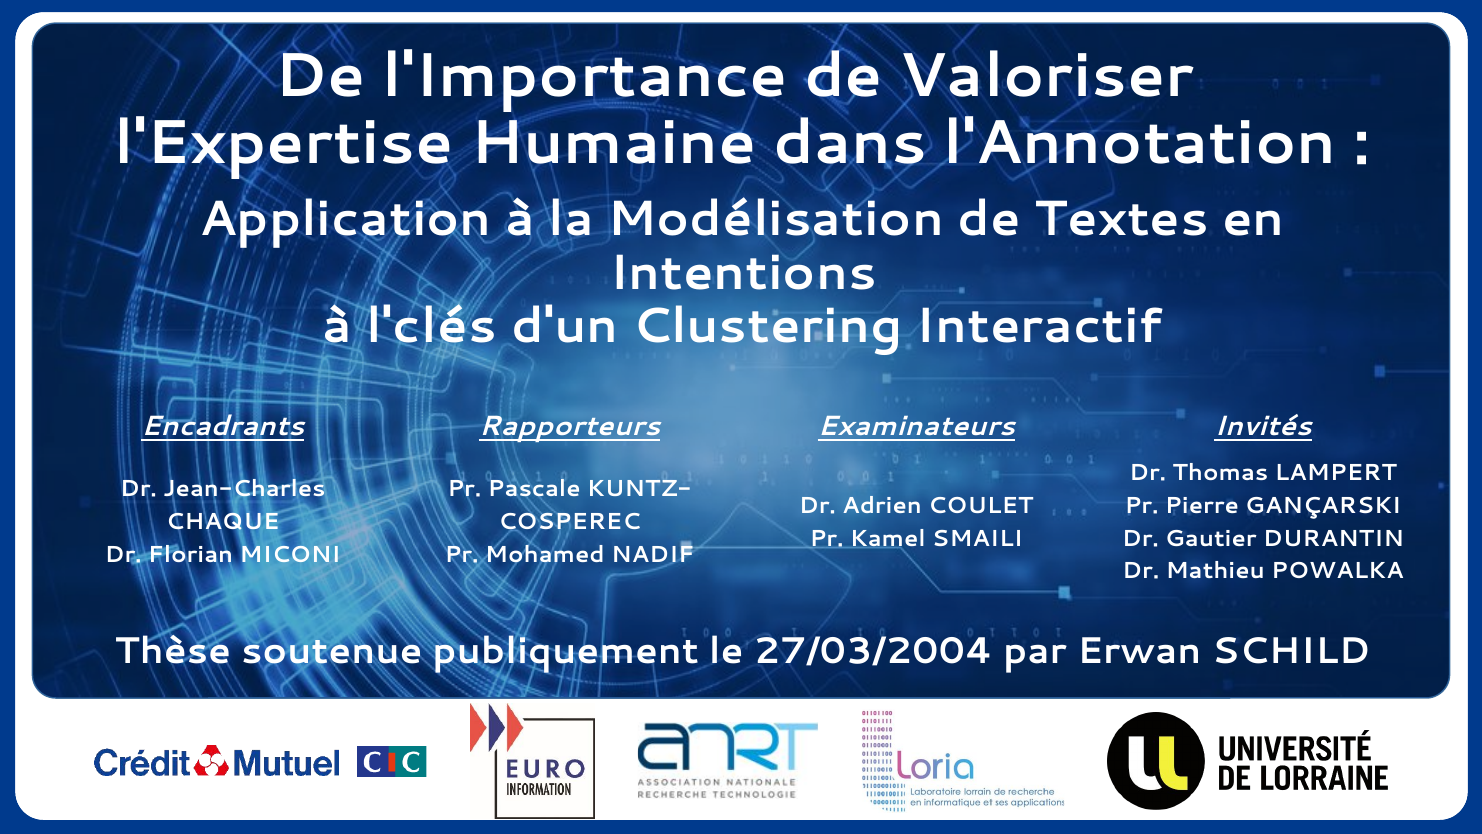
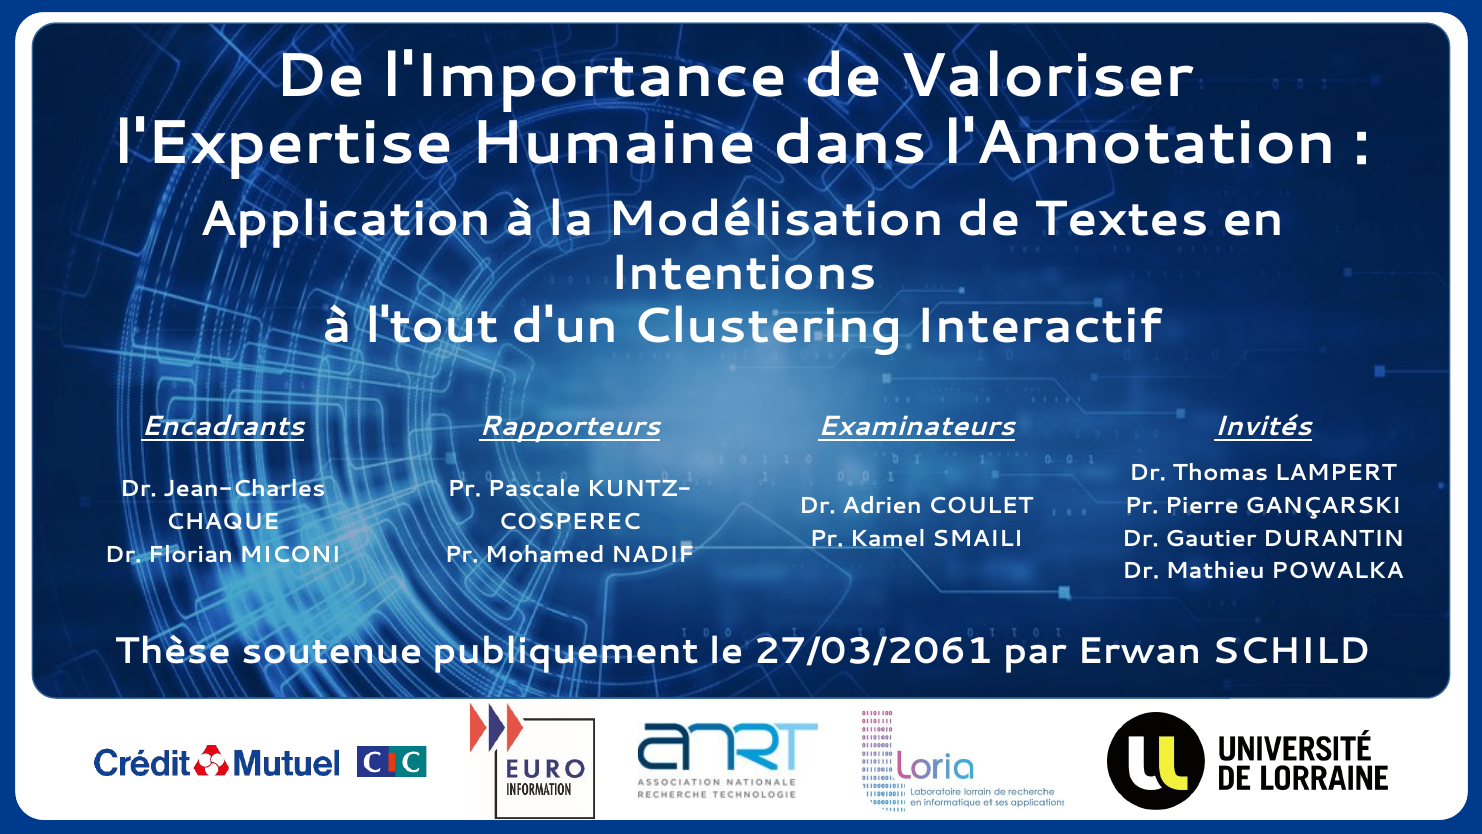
l'clés: l'clés -> l'tout
27/03/2004: 27/03/2004 -> 27/03/2061
